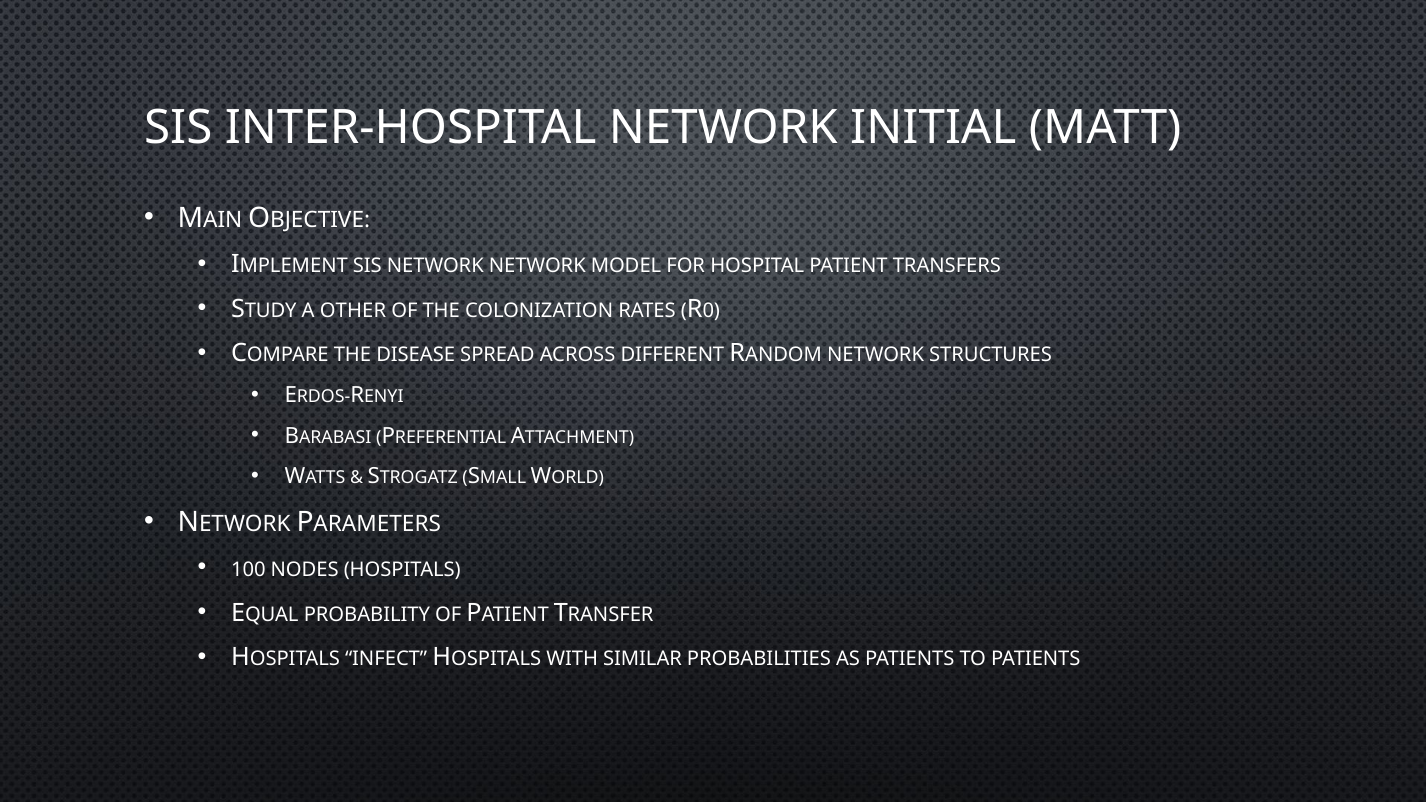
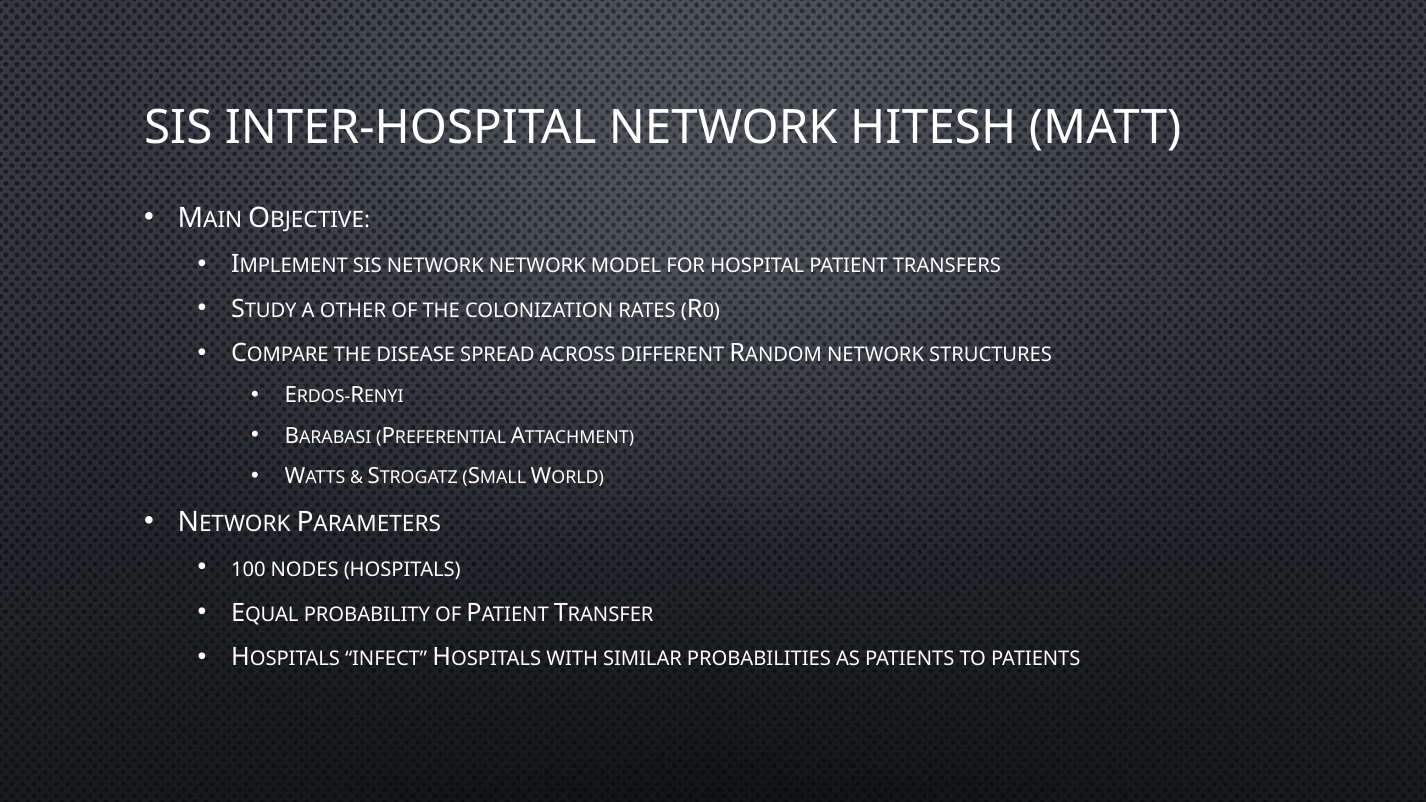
INITIAL: INITIAL -> HITESH
